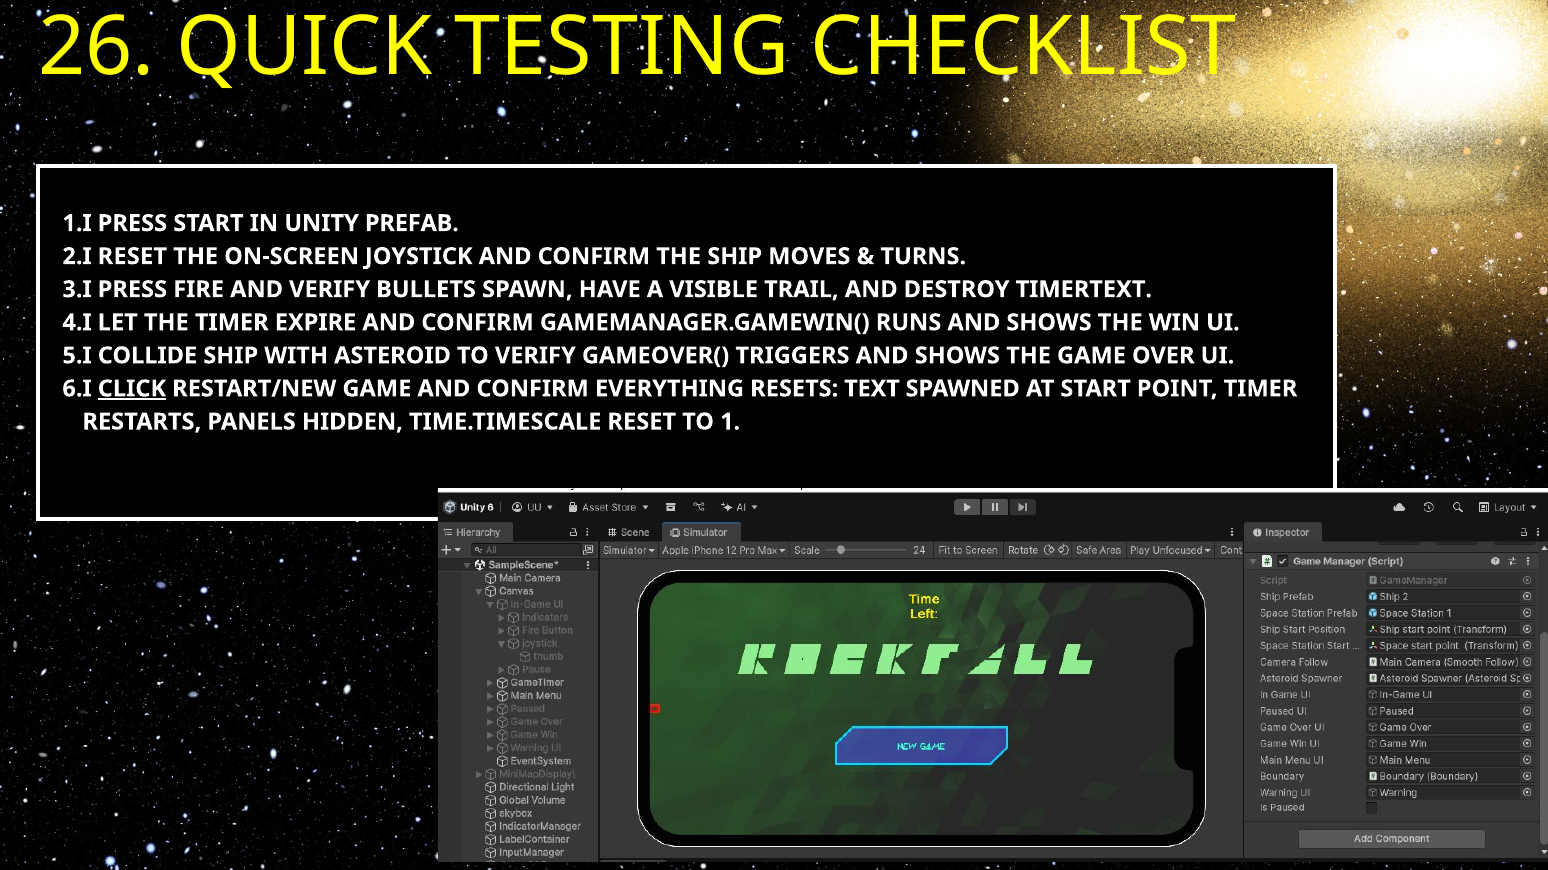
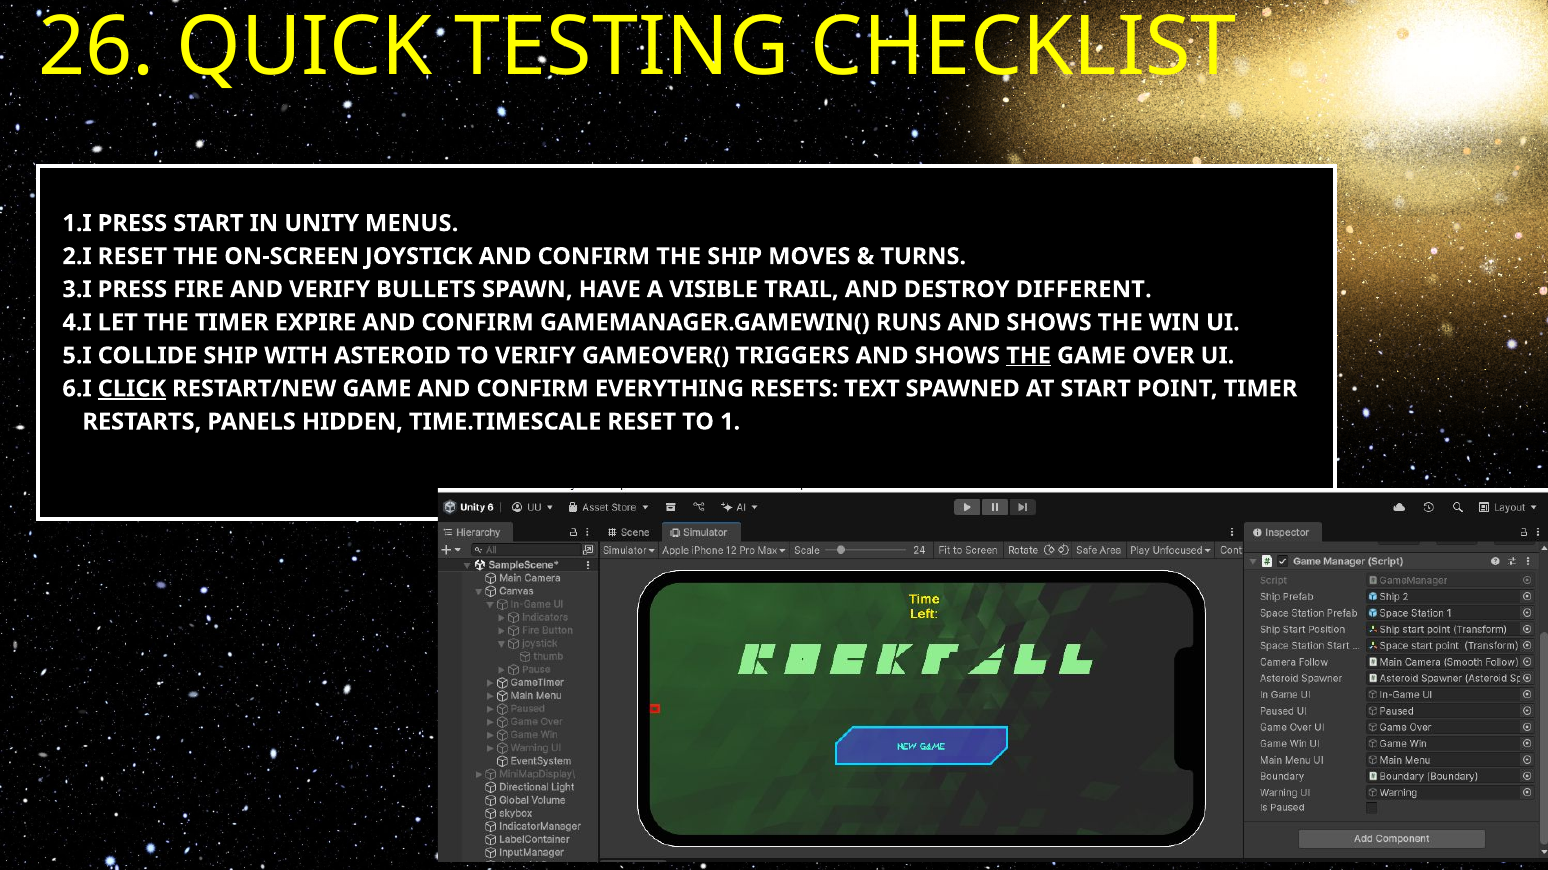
PREFAB: PREFAB -> MENUS
TIMERTEXT: TIMERTEXT -> DIFFERENT
THE at (1029, 356) underline: none -> present
